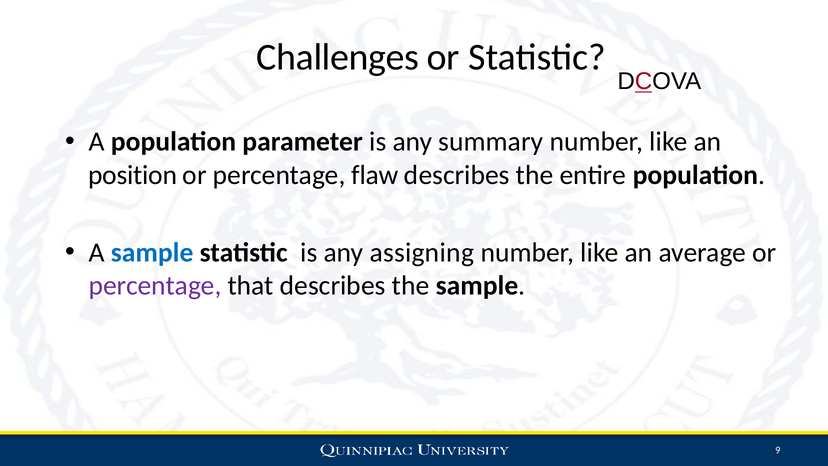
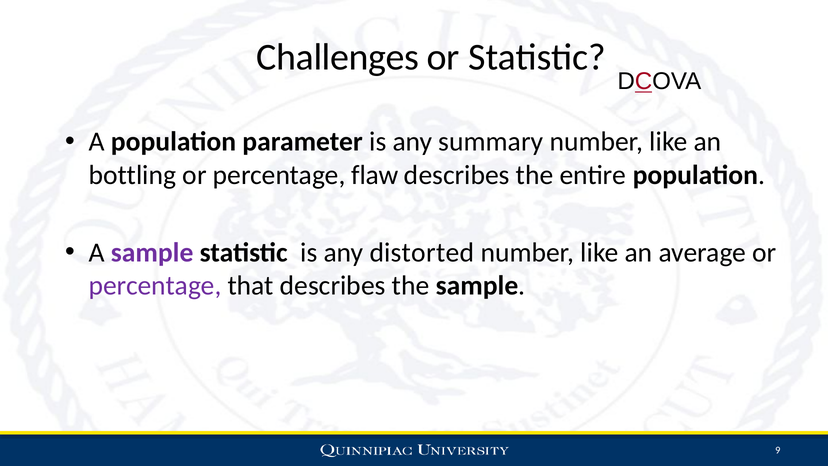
position: position -> bottling
sample at (152, 252) colour: blue -> purple
assigning: assigning -> distorted
